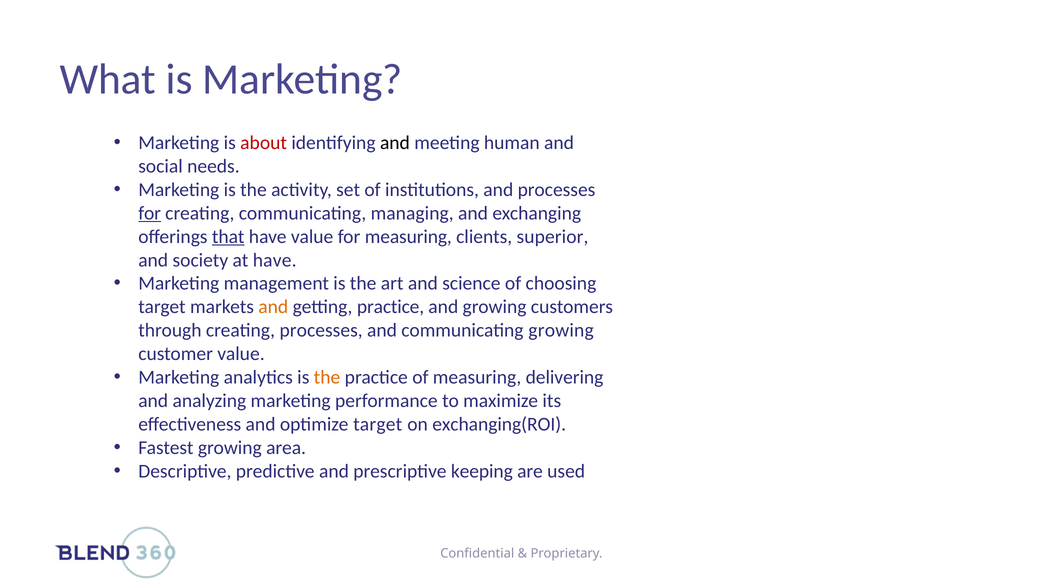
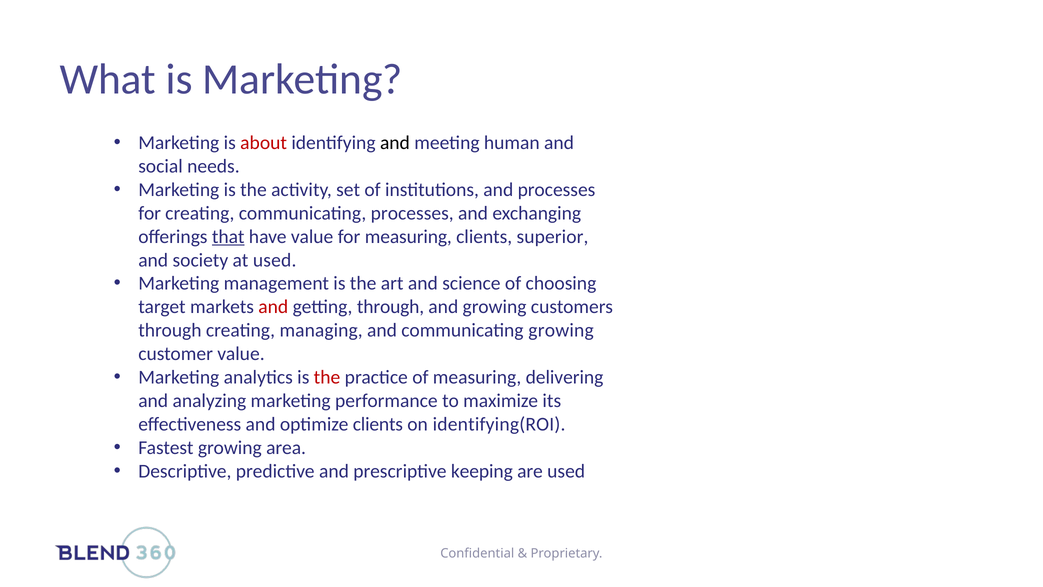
for at (150, 213) underline: present -> none
communicating managing: managing -> processes
at have: have -> used
and at (273, 307) colour: orange -> red
getting practice: practice -> through
creating processes: processes -> managing
the at (327, 377) colour: orange -> red
optimize target: target -> clients
exchanging(ROI: exchanging(ROI -> identifying(ROI
